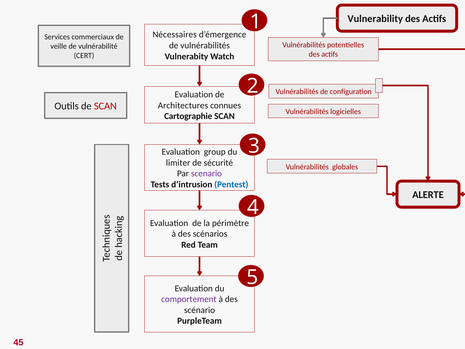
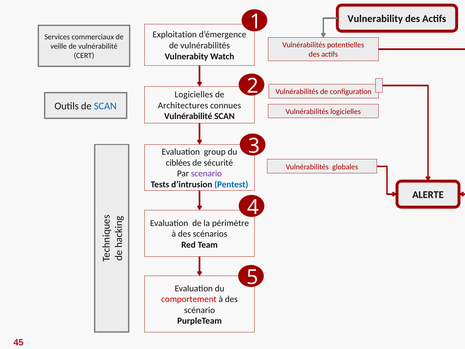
Nécessaires: Nécessaires -> Exploitation
Evaluation at (194, 95): Evaluation -> Logicielles
SCAN at (105, 106) colour: red -> blue
Cartographie at (188, 116): Cartographie -> Vulnérabilité
limiter: limiter -> ciblées
comportement colour: purple -> red
